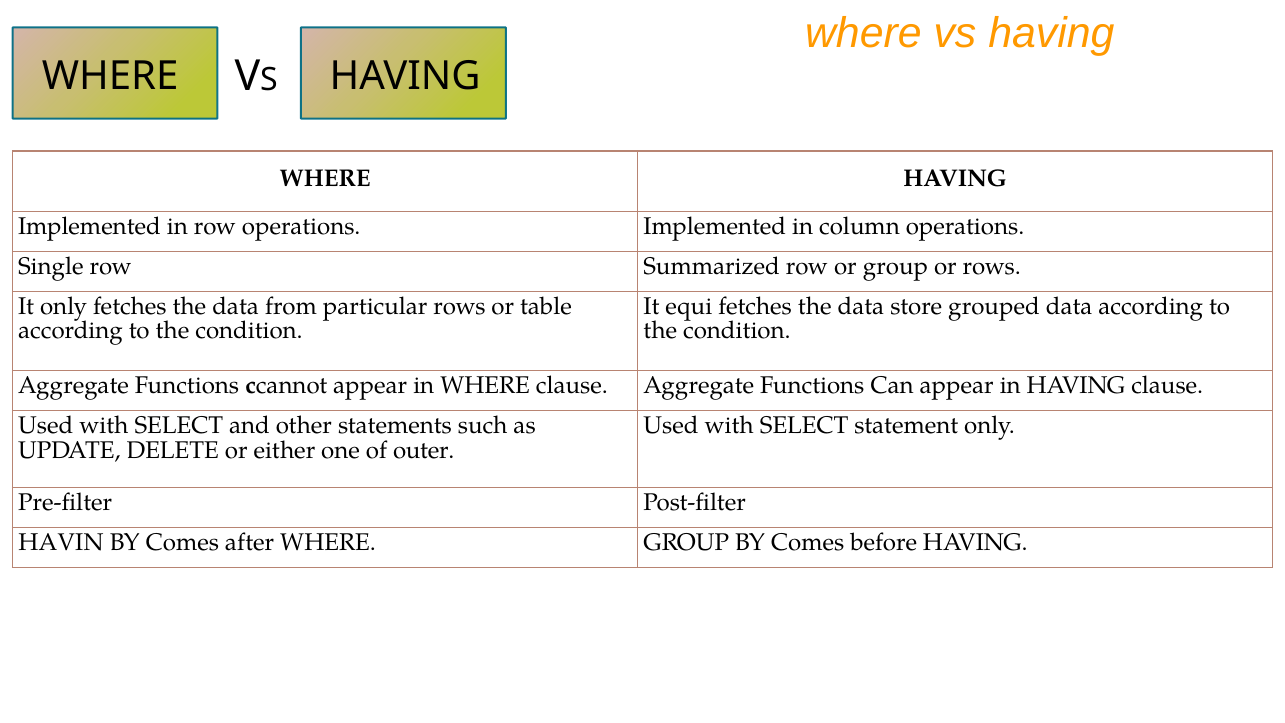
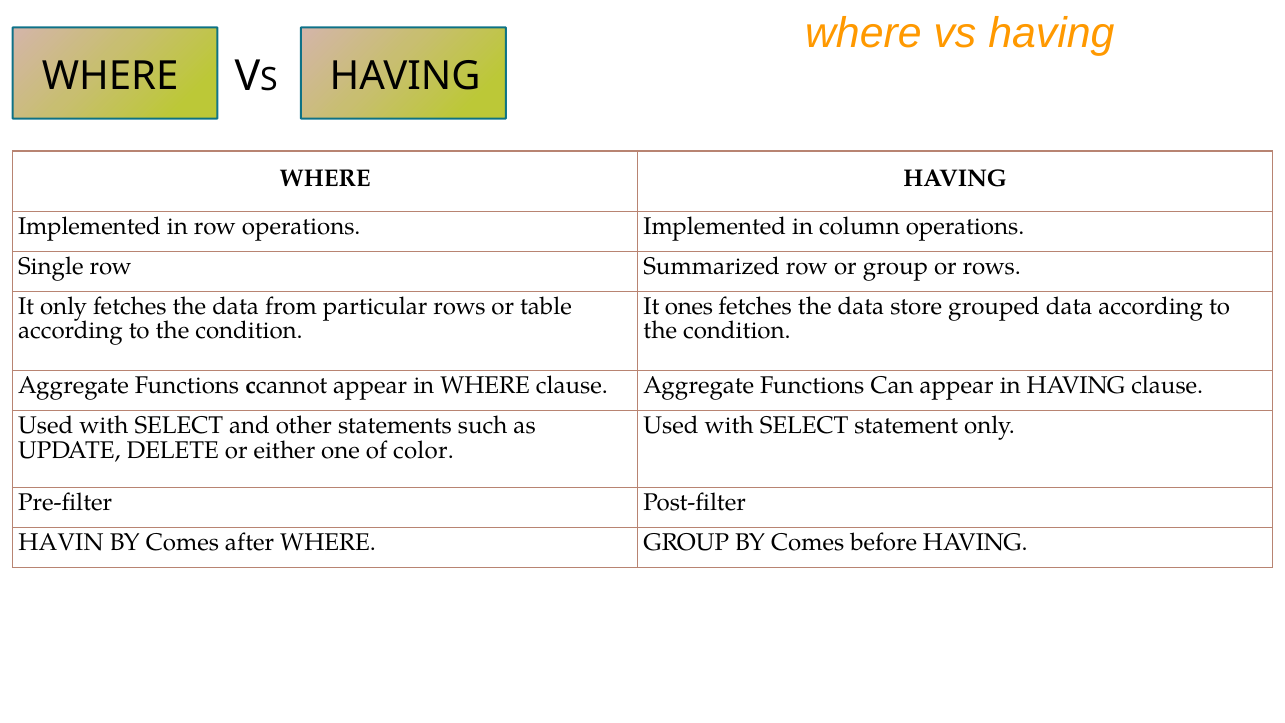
equi: equi -> ones
outer: outer -> color
